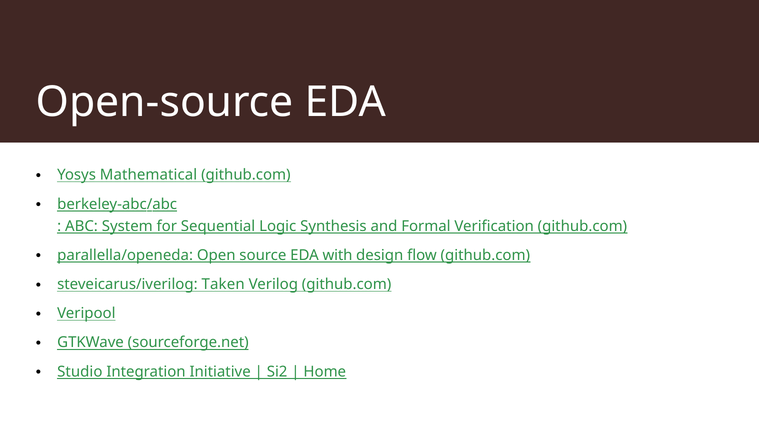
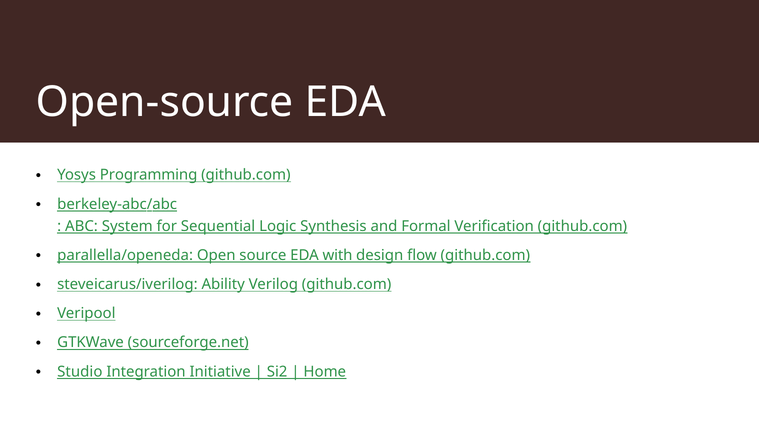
Mathematical: Mathematical -> Programming
Taken: Taken -> Ability
